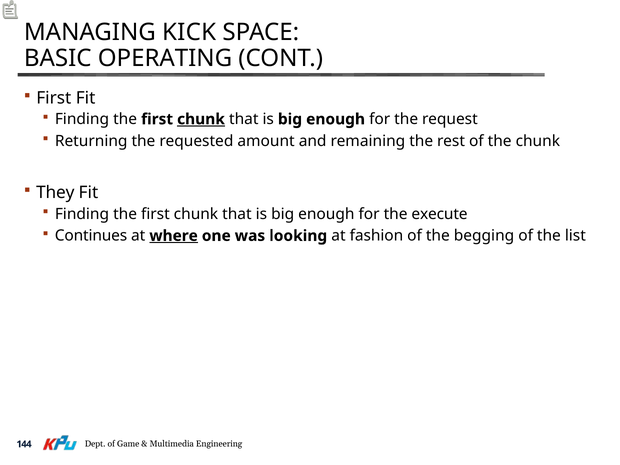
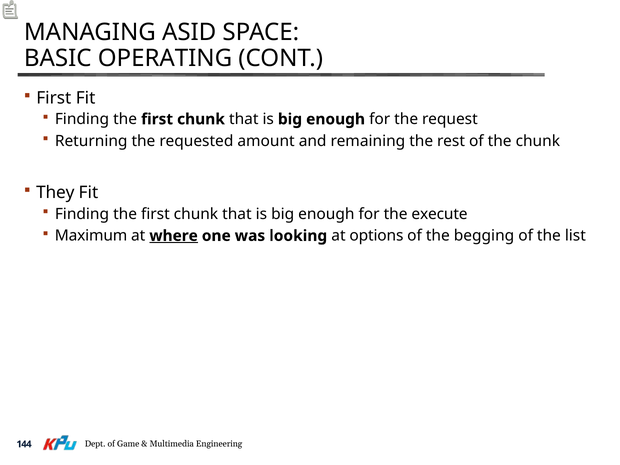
KICK: KICK -> ASID
chunk at (201, 119) underline: present -> none
Continues: Continues -> Maximum
fashion: fashion -> options
